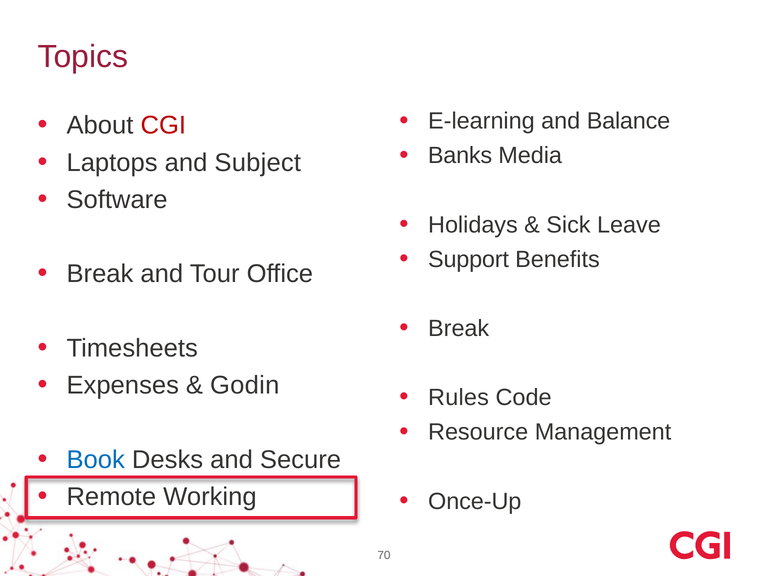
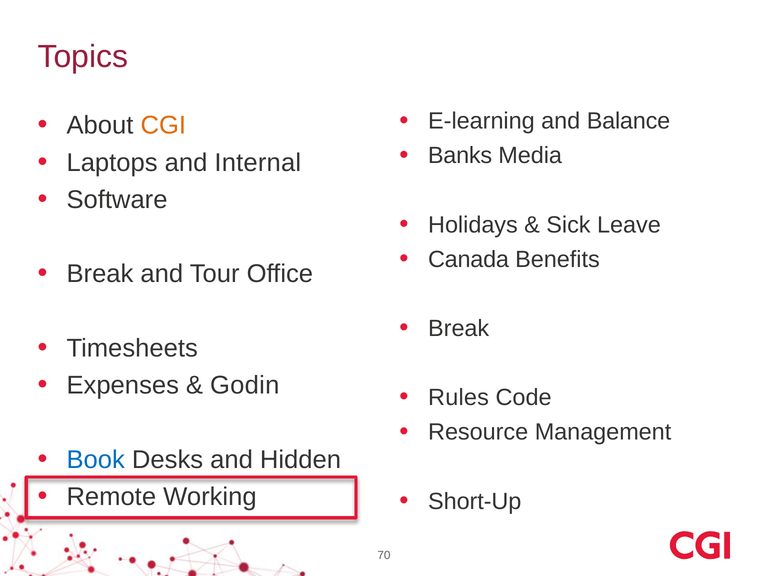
CGI colour: red -> orange
Subject: Subject -> Internal
Support: Support -> Canada
Secure: Secure -> Hidden
Once-Up: Once-Up -> Short-Up
